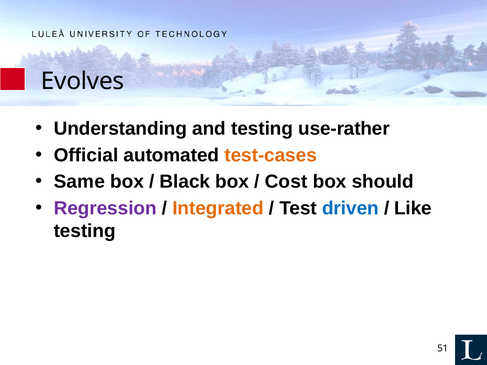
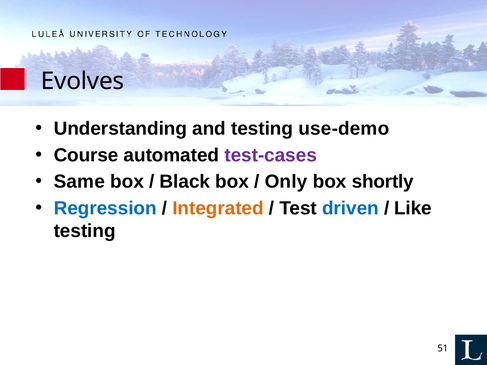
use-rather: use-rather -> use-demo
Official: Official -> Course
test-cases colour: orange -> purple
Cost: Cost -> Only
should: should -> shortly
Regression colour: purple -> blue
